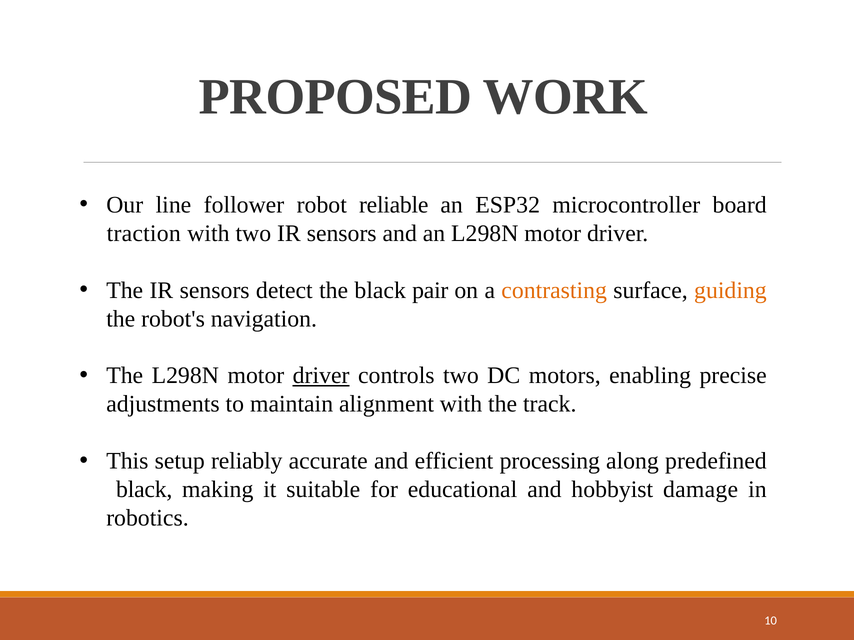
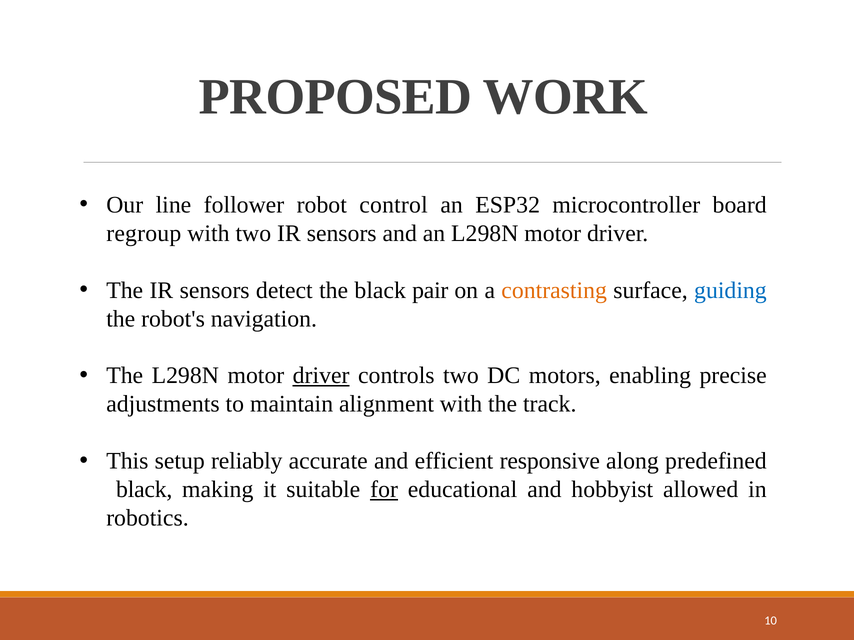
reliable: reliable -> control
traction: traction -> regroup
guiding colour: orange -> blue
processing: processing -> responsive
for underline: none -> present
damage: damage -> allowed
